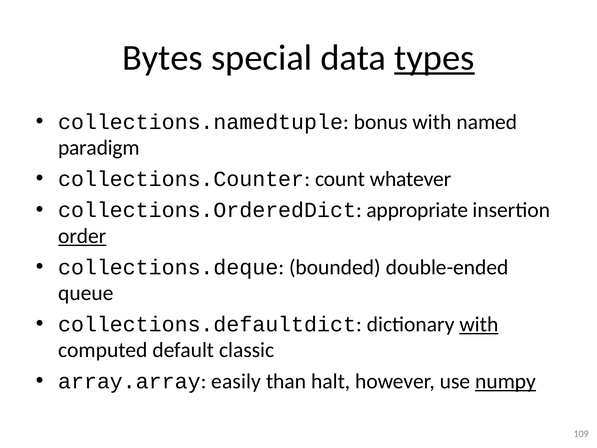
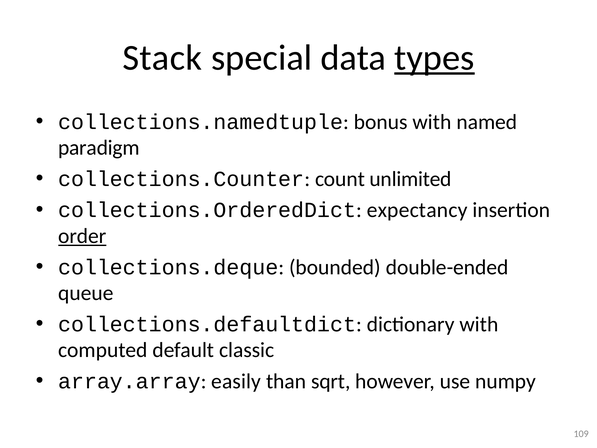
Bytes: Bytes -> Stack
whatever: whatever -> unlimited
appropriate: appropriate -> expectancy
with at (479, 324) underline: present -> none
halt: halt -> sqrt
numpy underline: present -> none
